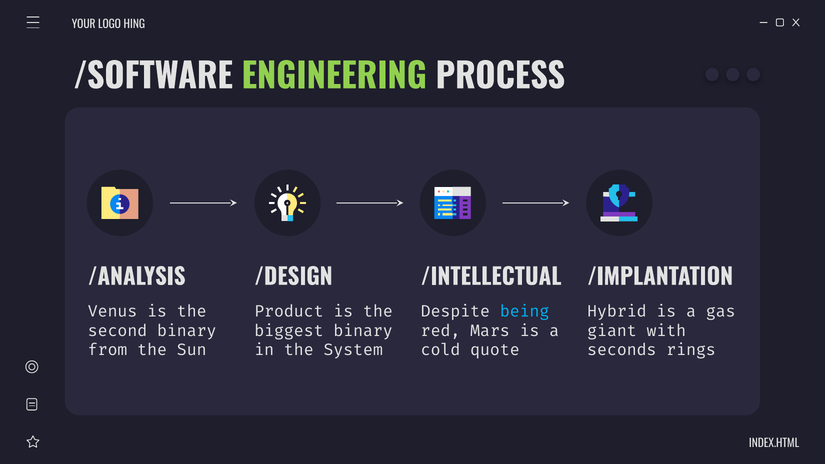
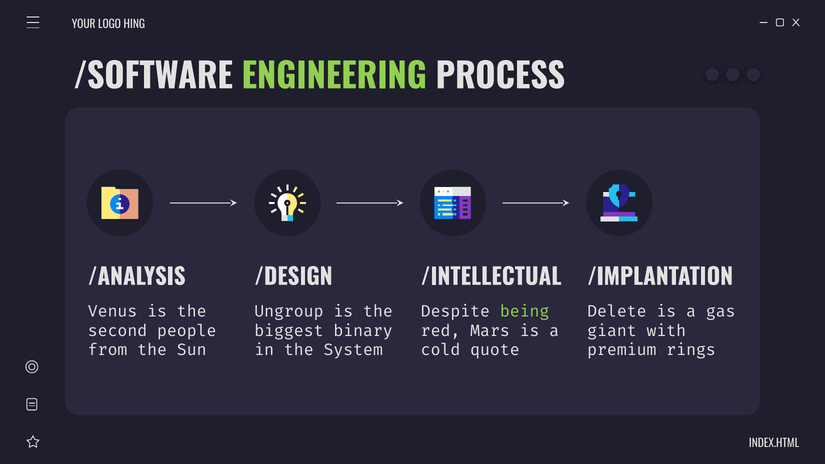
Product: Product -> Ungroup
being colour: light blue -> light green
Hybrid: Hybrid -> Delete
second binary: binary -> people
seconds: seconds -> premium
